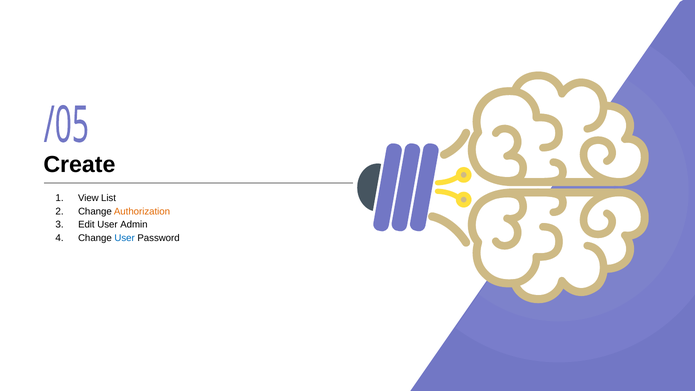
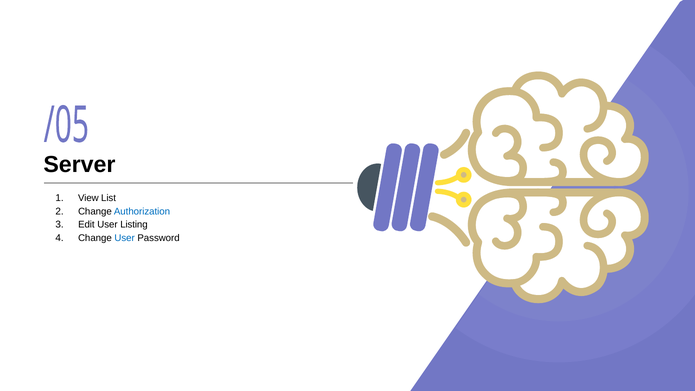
Create: Create -> Server
Authorization colour: orange -> blue
Admin: Admin -> Listing
